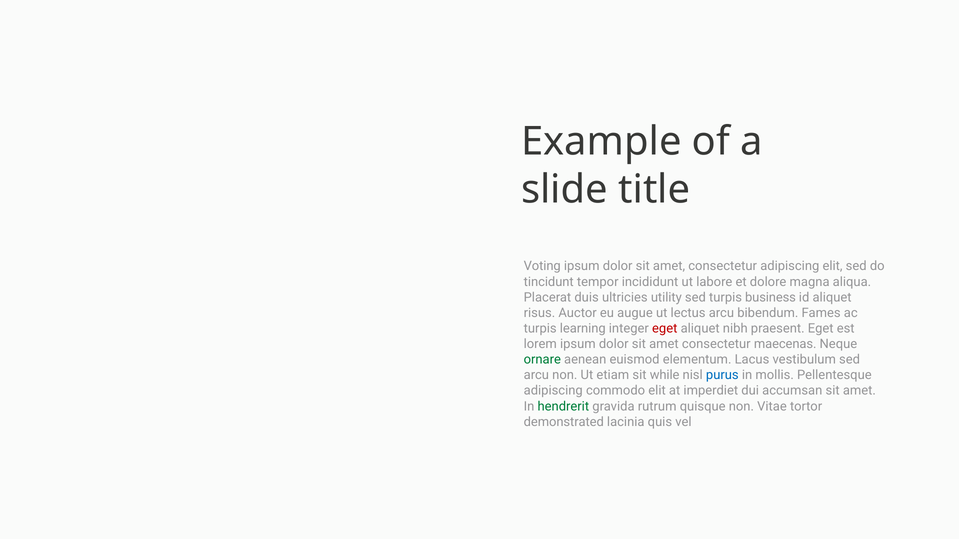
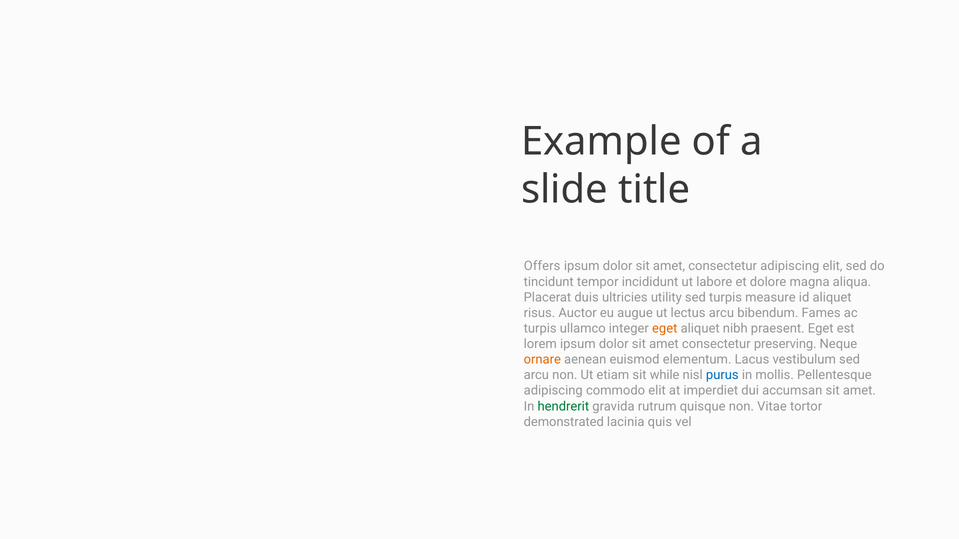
Voting: Voting -> Offers
business: business -> measure
learning: learning -> ullamco
eget at (665, 329) colour: red -> orange
maecenas: maecenas -> preserving
ornare colour: green -> orange
